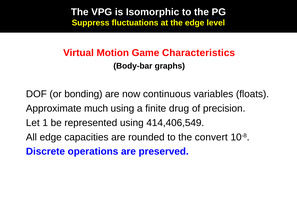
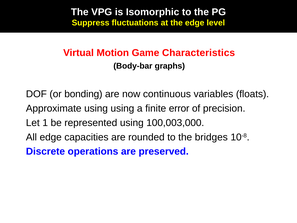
Approximate much: much -> using
drug: drug -> error
414,406,549: 414,406,549 -> 100,003,000
convert: convert -> bridges
